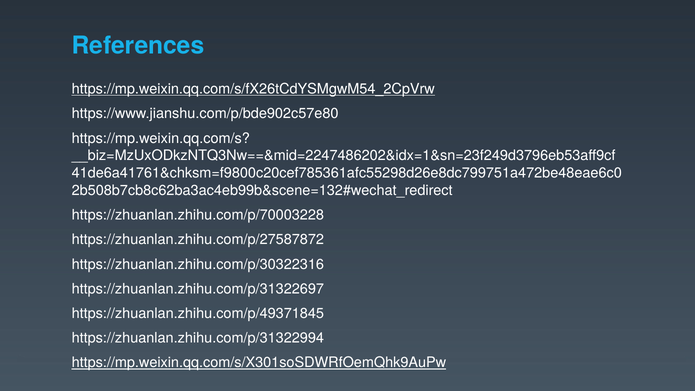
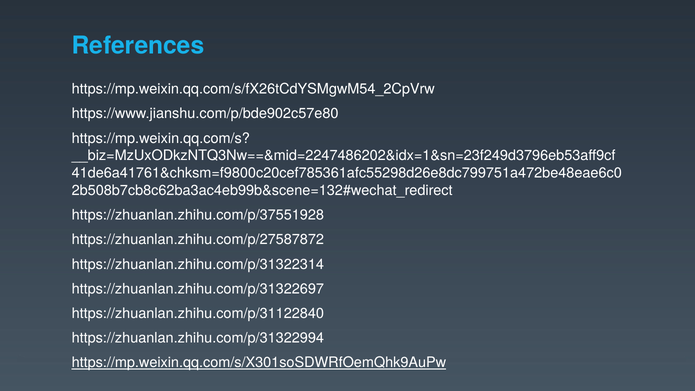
https://mp.weixin.qq.com/s/fX26tCdYSMgwM54_2CpVrw underline: present -> none
https://zhuanlan.zhihu.com/p/70003228: https://zhuanlan.zhihu.com/p/70003228 -> https://zhuanlan.zhihu.com/p/37551928
https://zhuanlan.zhihu.com/p/30322316: https://zhuanlan.zhihu.com/p/30322316 -> https://zhuanlan.zhihu.com/p/31322314
https://zhuanlan.zhihu.com/p/49371845: https://zhuanlan.zhihu.com/p/49371845 -> https://zhuanlan.zhihu.com/p/31122840
